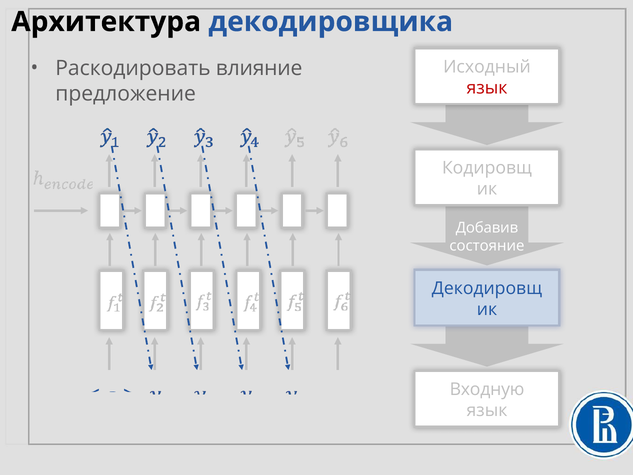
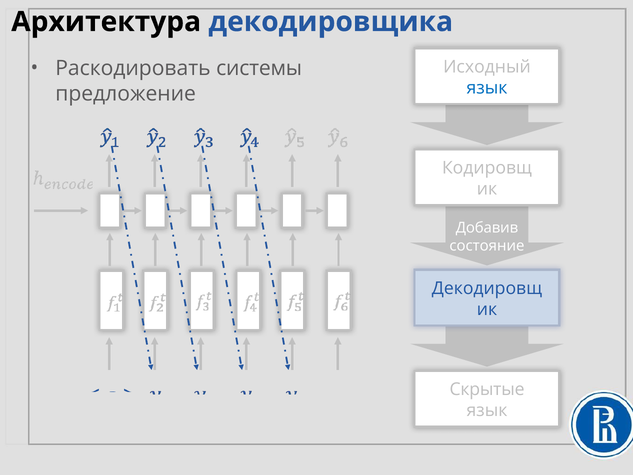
влияние: влияние -> системы
язык at (487, 88) colour: red -> blue
Входную: Входную -> Скрытые
